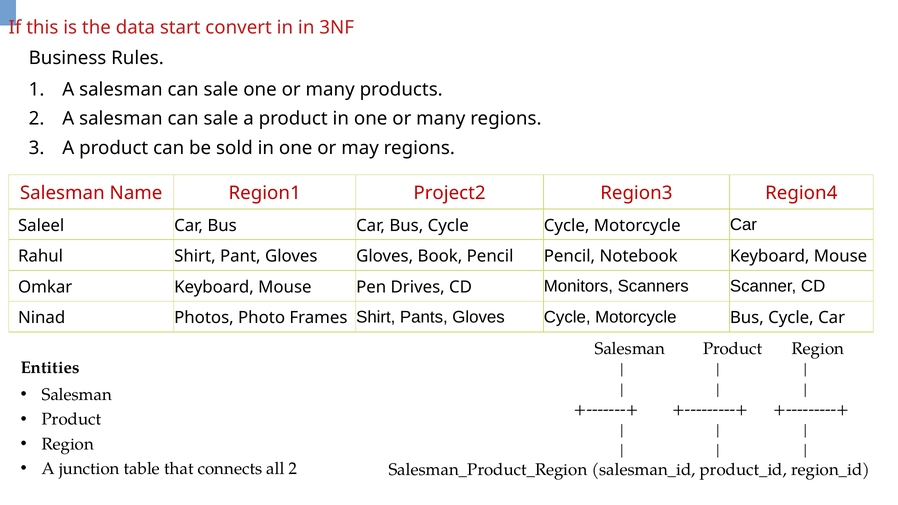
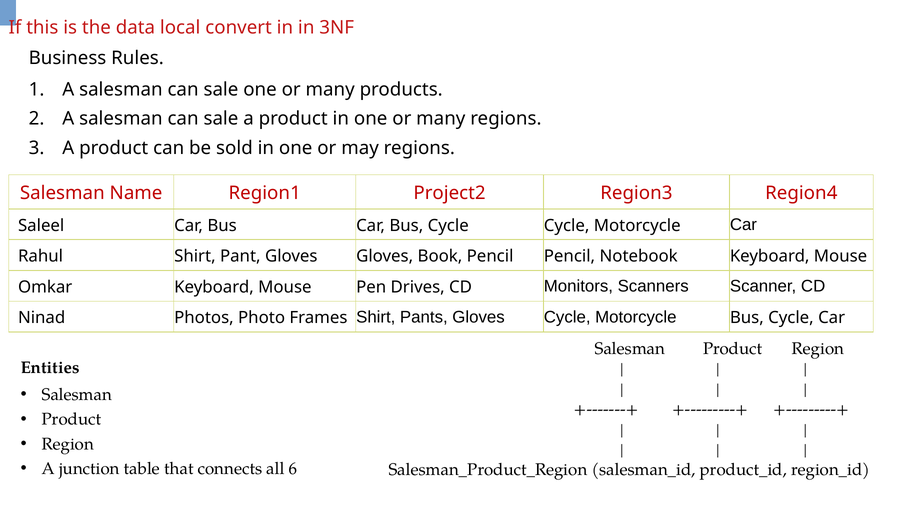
start: start -> local
all 2: 2 -> 6
